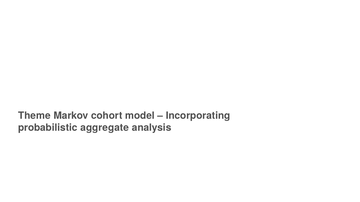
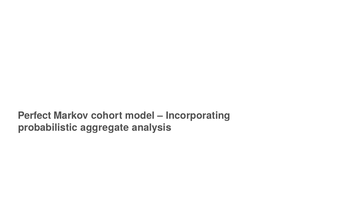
Theme: Theme -> Perfect
